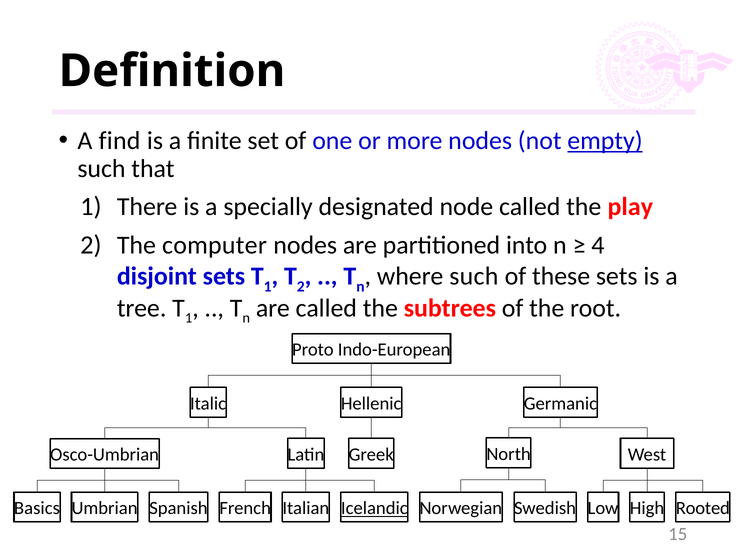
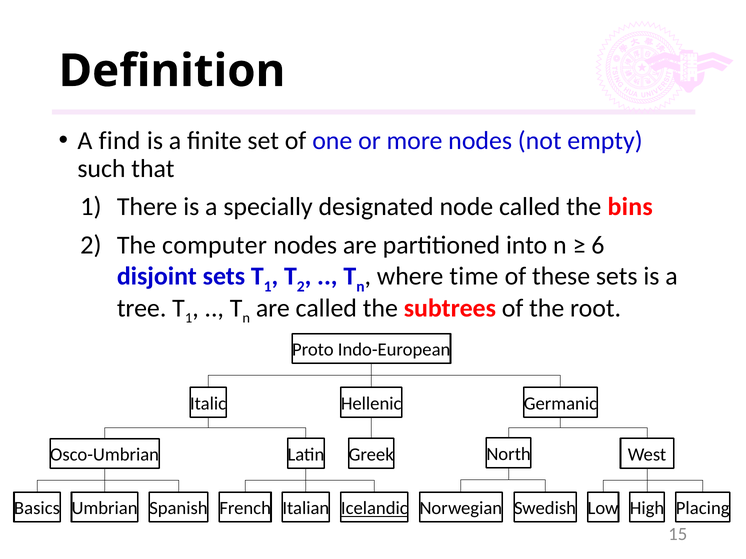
empty underline: present -> none
play: play -> bins
4: 4 -> 6
where such: such -> time
Rooted: Rooted -> Placing
